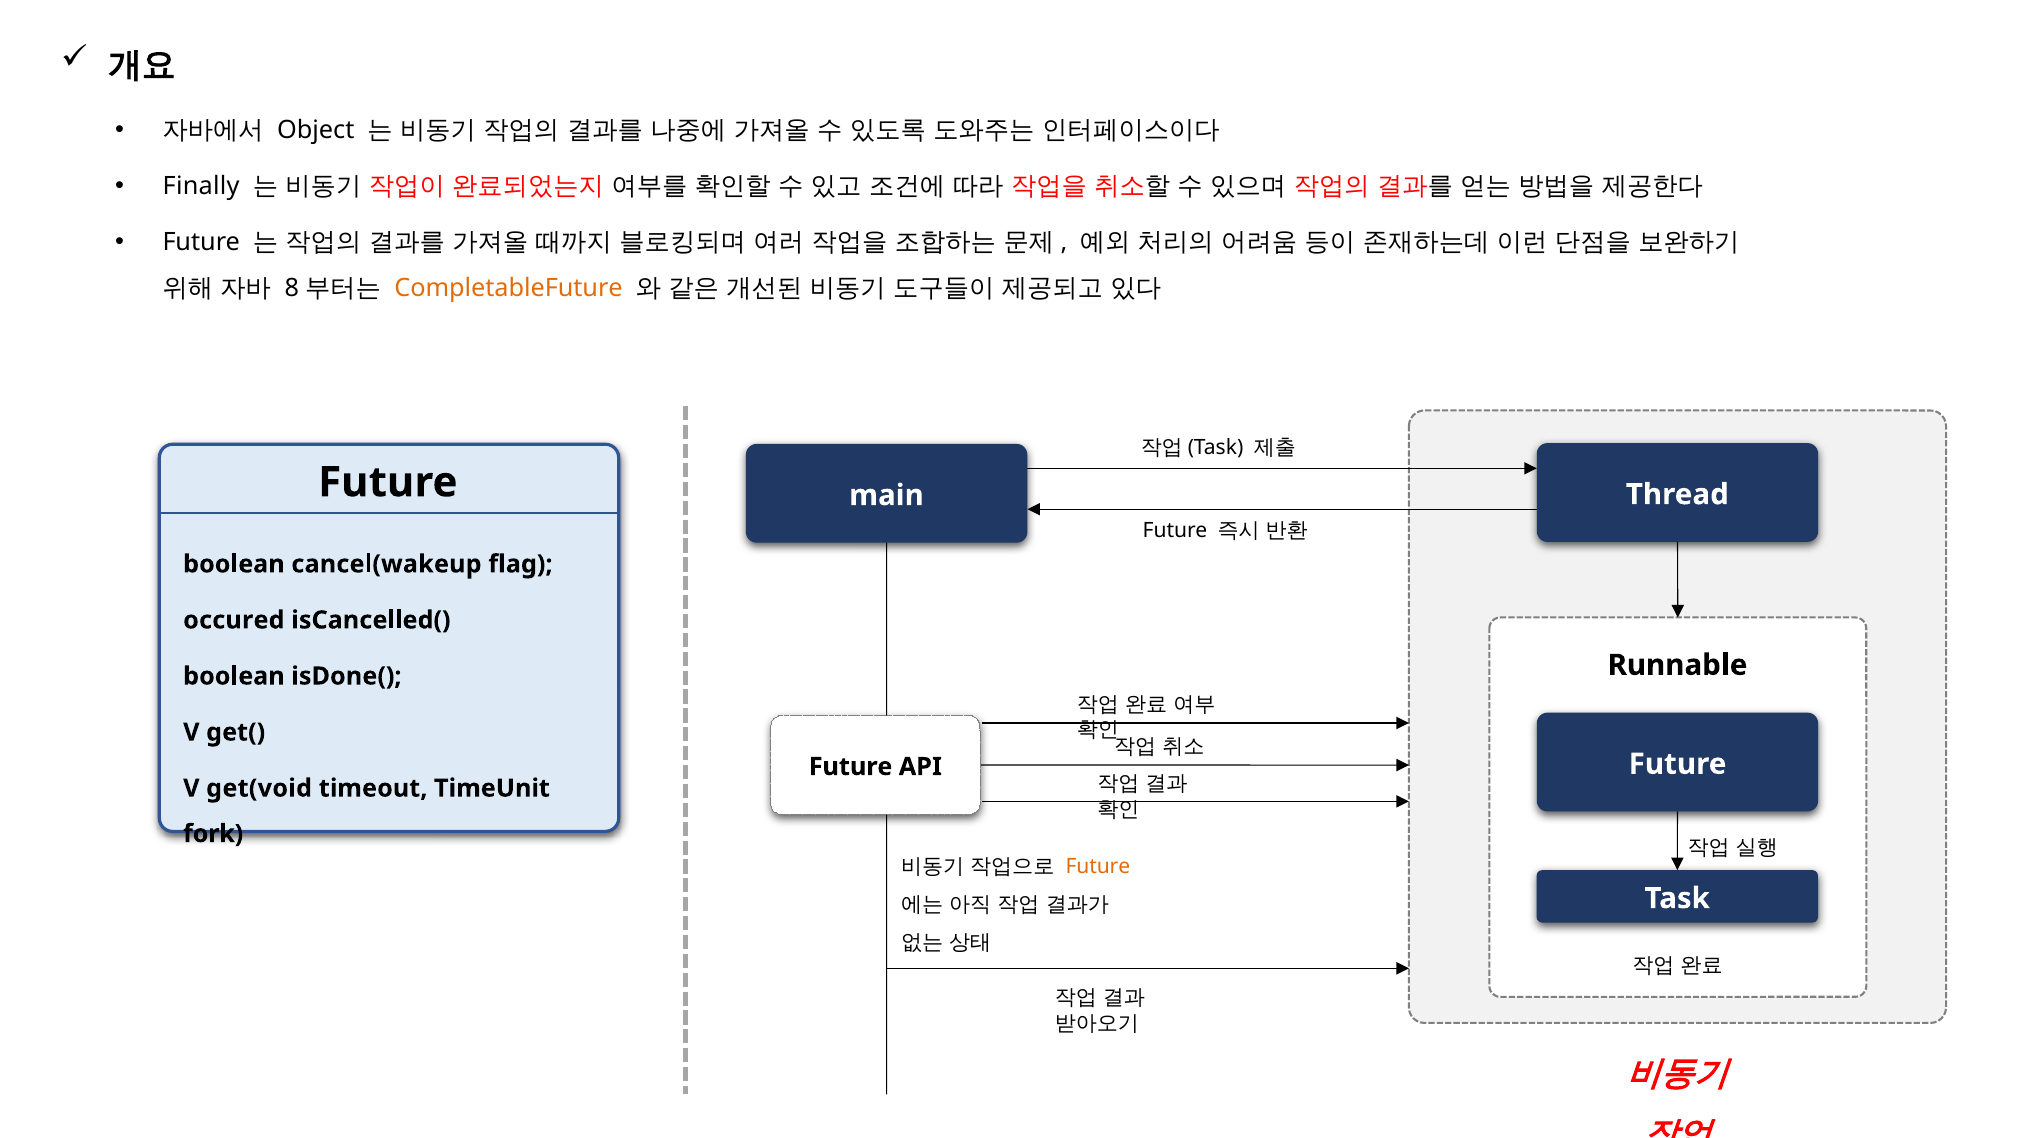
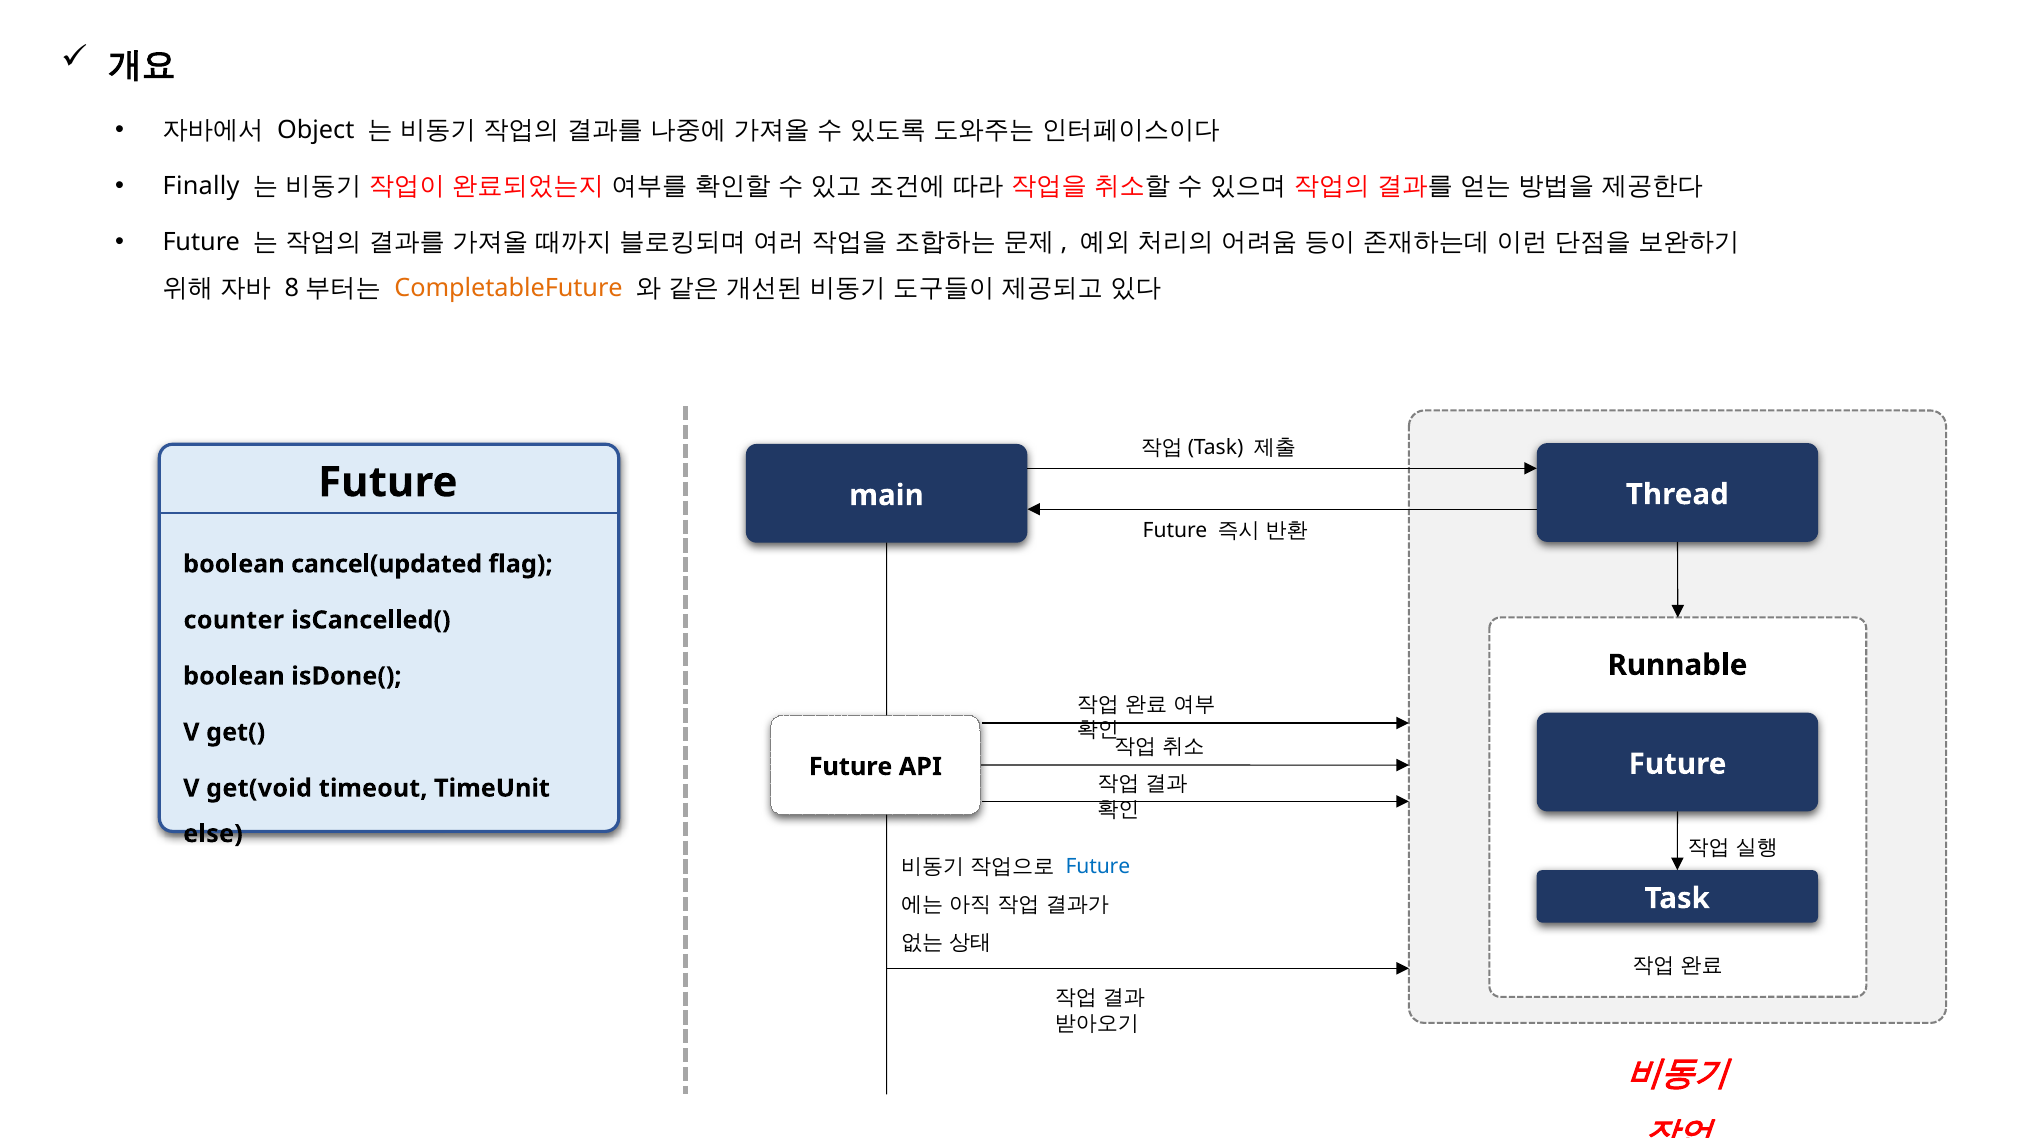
cancel(wakeup: cancel(wakeup -> cancel(updated
occured: occured -> counter
fork: fork -> else
Future at (1098, 867) colour: orange -> blue
